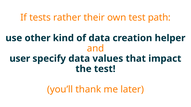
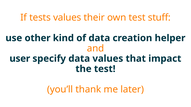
tests rather: rather -> values
path: path -> stuff
